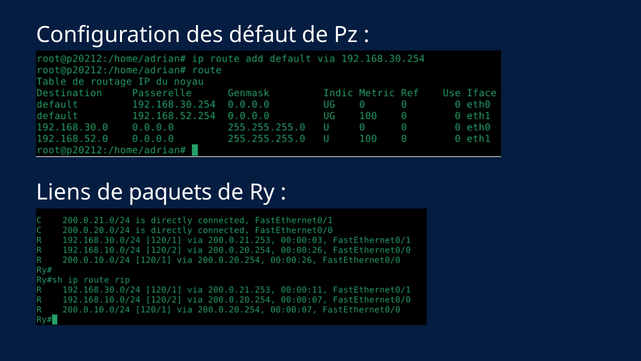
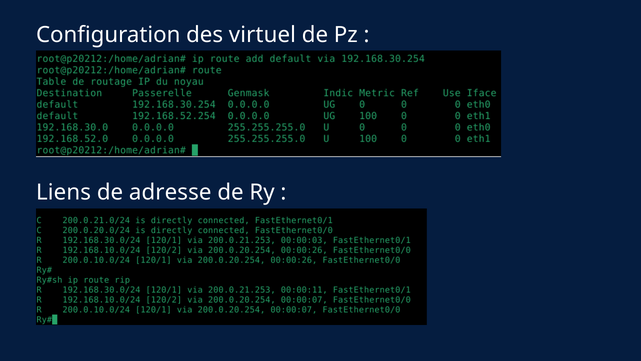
défaut: défaut -> virtuel
paquets: paquets -> adresse
